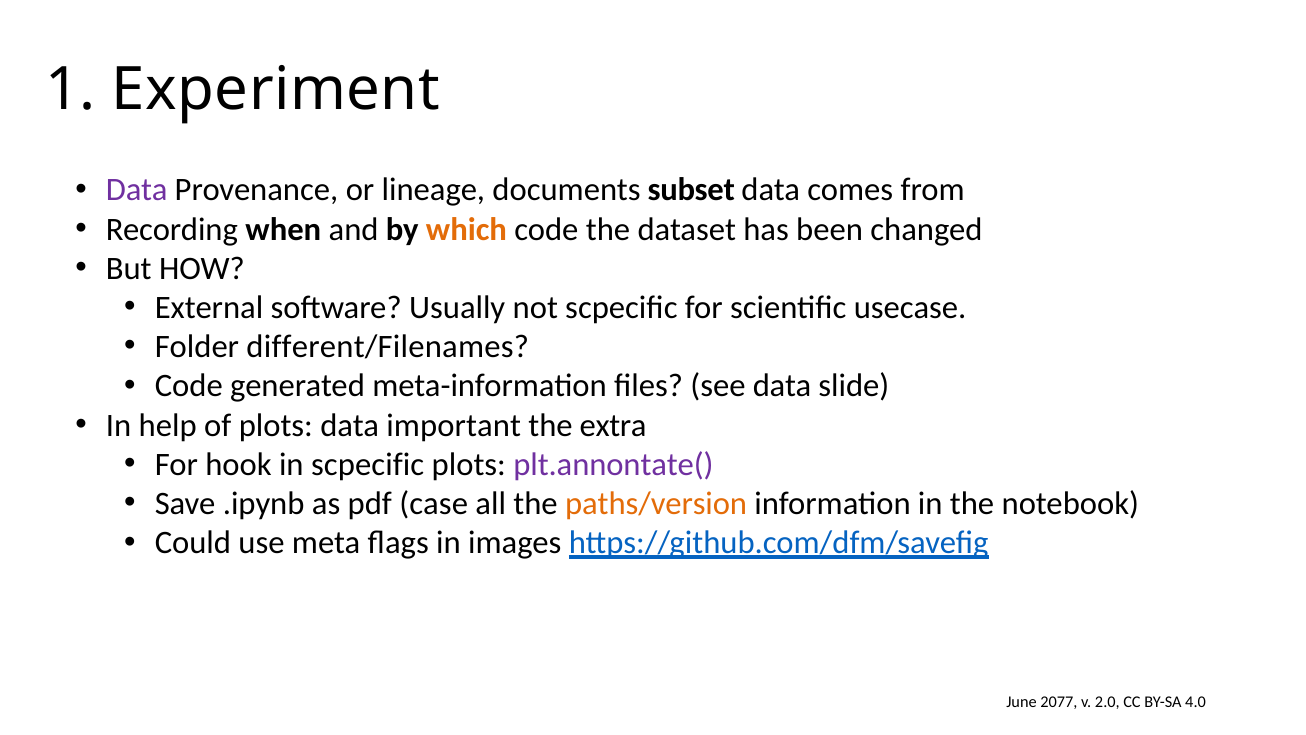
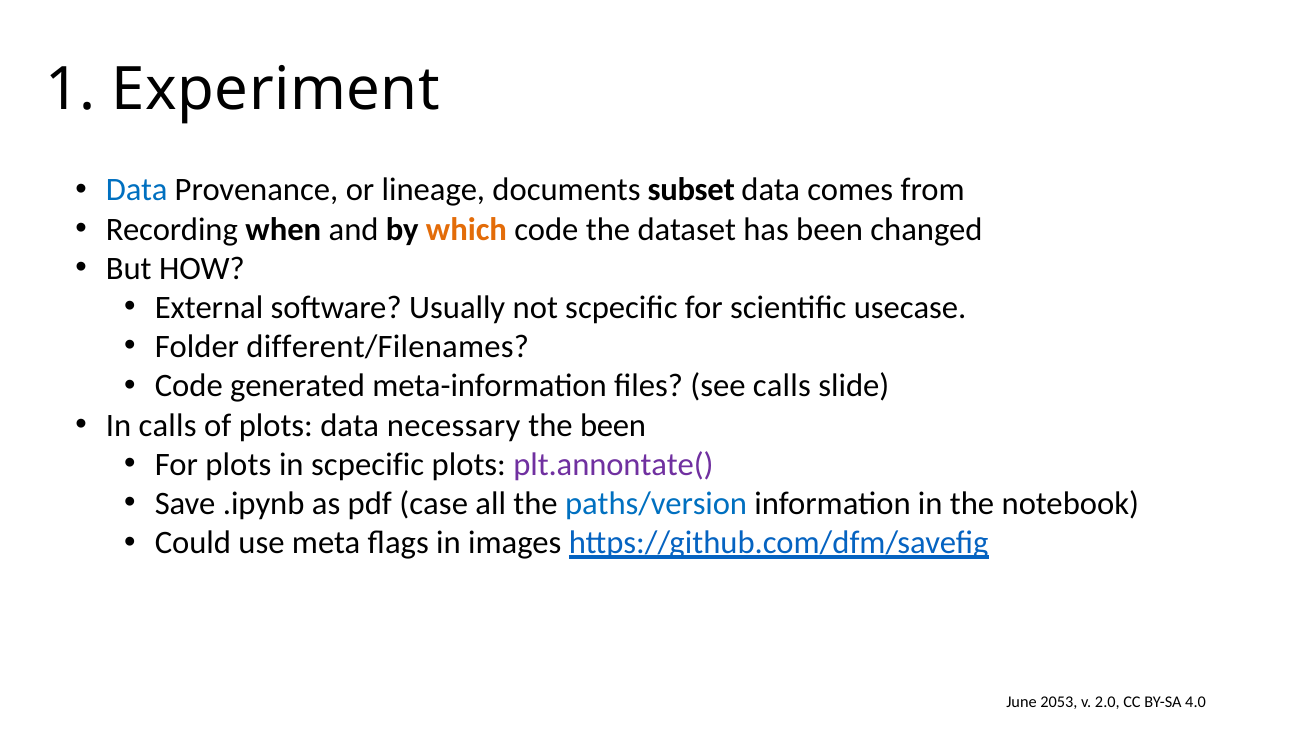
Data at (137, 190) colour: purple -> blue
see data: data -> calls
In help: help -> calls
important: important -> necessary
the extra: extra -> been
For hook: hook -> plots
paths/version colour: orange -> blue
2077: 2077 -> 2053
